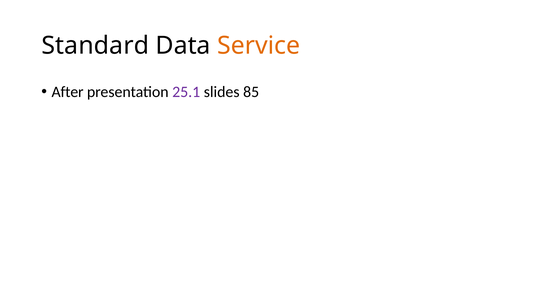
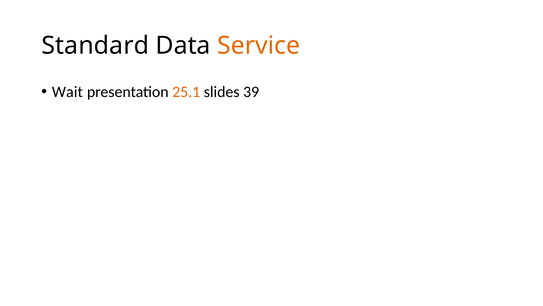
After: After -> Wait
25.1 colour: purple -> orange
85: 85 -> 39
